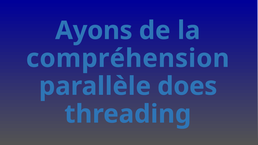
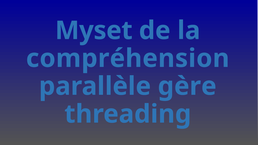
Ayons: Ayons -> Myset
does: does -> gère
